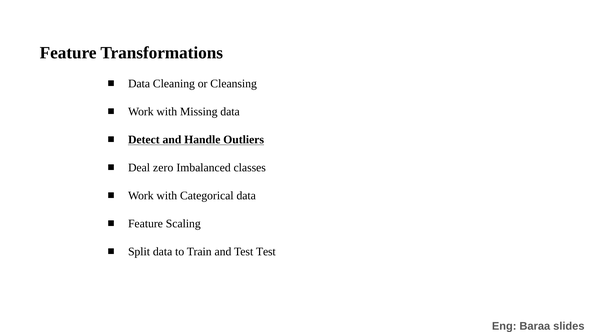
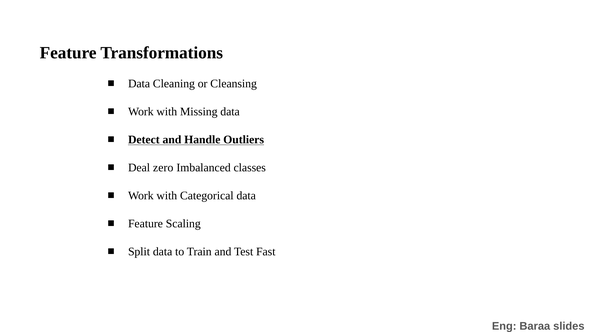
Test Test: Test -> Fast
